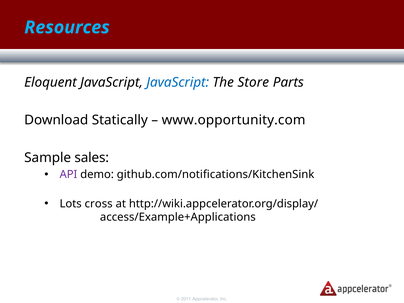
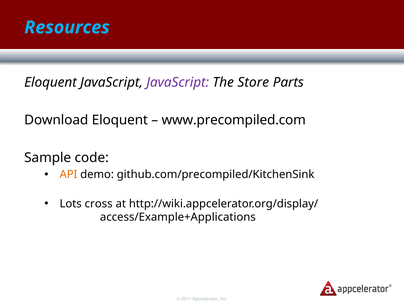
JavaScript at (178, 82) colour: blue -> purple
Download Statically: Statically -> Eloquent
www.opportunity.com: www.opportunity.com -> www.precompiled.com
sales: sales -> code
API colour: purple -> orange
github.com/notifications/KitchenSink: github.com/notifications/KitchenSink -> github.com/precompiled/KitchenSink
